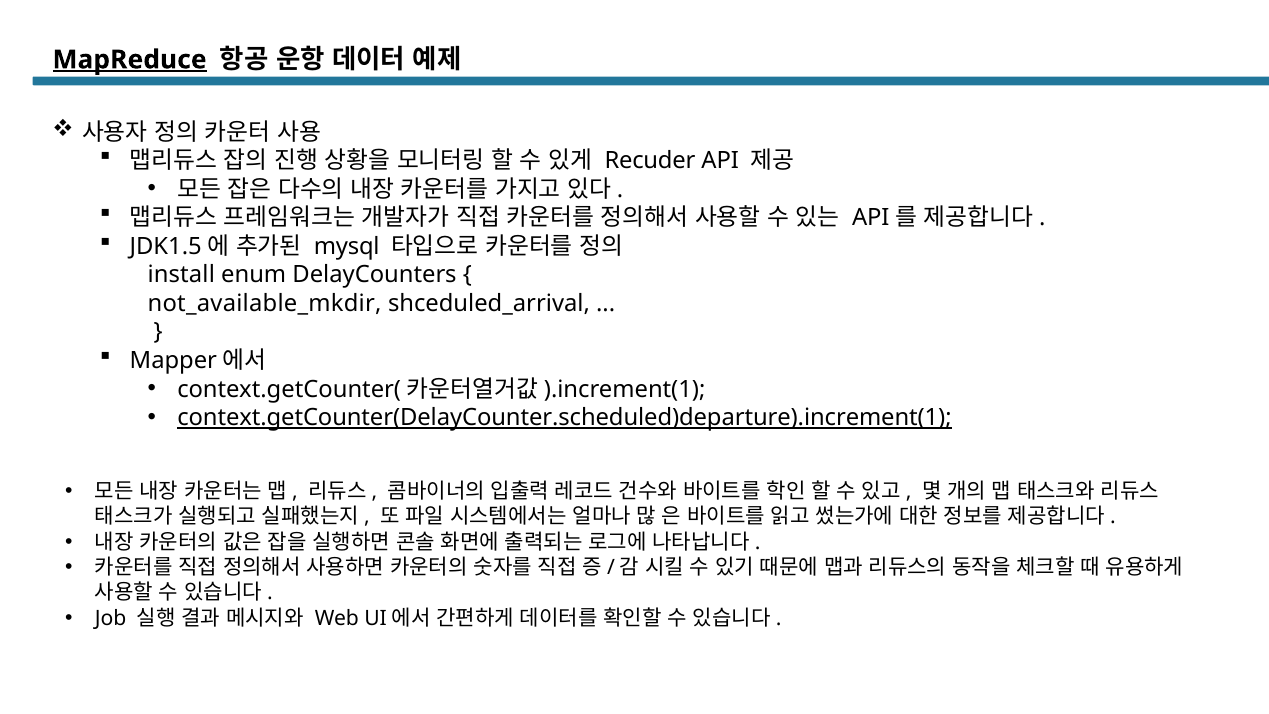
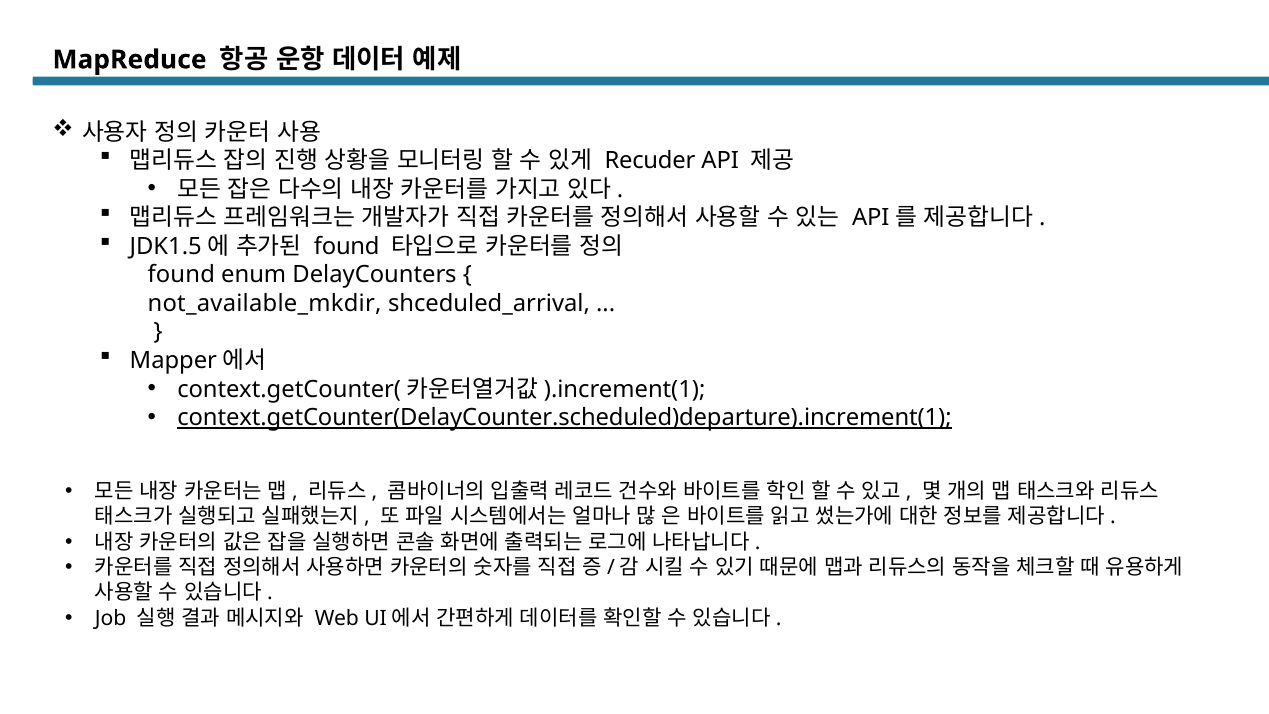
MapReduce underline: present -> none
mysql at (347, 246): mysql -> found
install at (181, 275): install -> found
